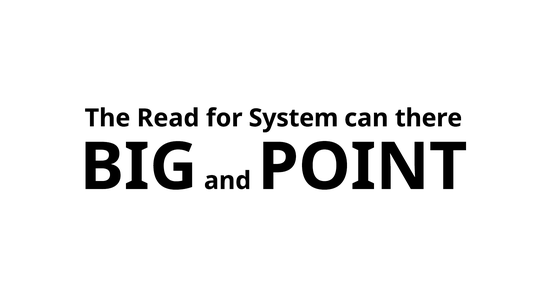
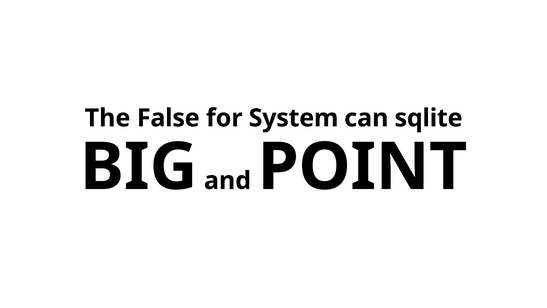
Read: Read -> False
there: there -> sqlite
